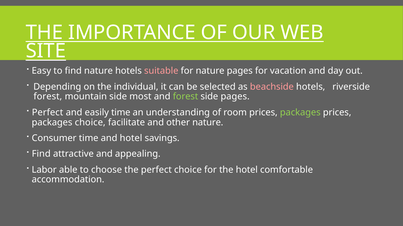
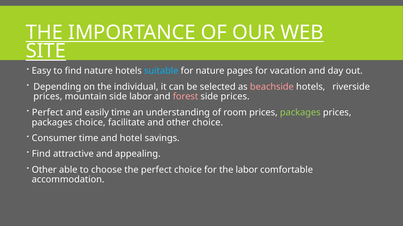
suitable colour: pink -> light blue
forest at (48, 97): forest -> prices
side most: most -> labor
forest at (186, 97) colour: light green -> pink
side pages: pages -> prices
other nature: nature -> choice
Labor at (44, 170): Labor -> Other
the hotel: hotel -> labor
